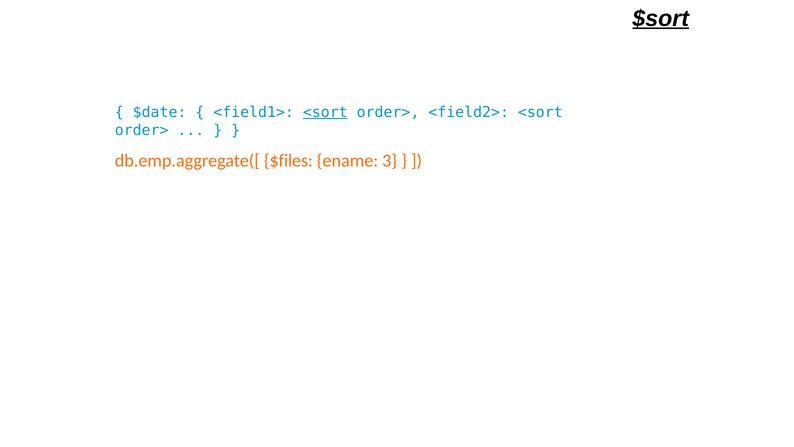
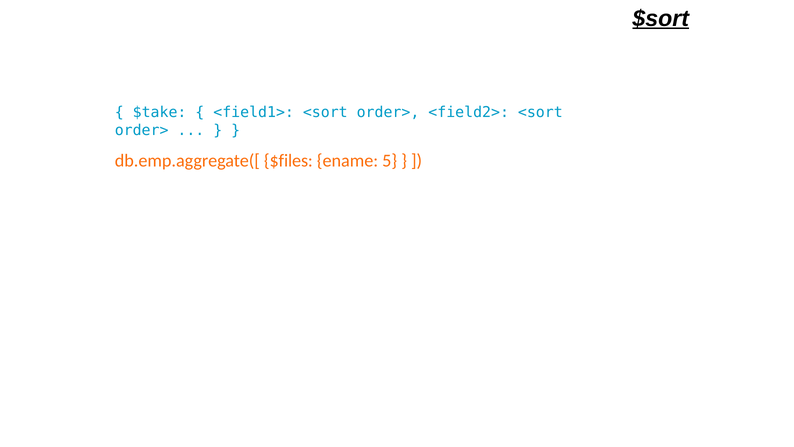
$date: $date -> $take
<sort at (325, 112) underline: present -> none
3: 3 -> 5
